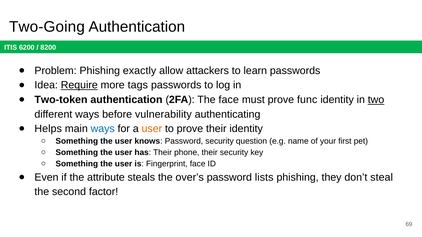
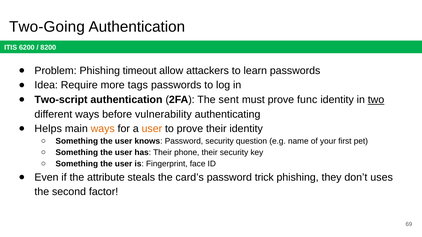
exactly: exactly -> timeout
Require underline: present -> none
Two-token: Two-token -> Two-script
The face: face -> sent
ways at (103, 129) colour: blue -> orange
over’s: over’s -> card’s
lists: lists -> trick
steal: steal -> uses
